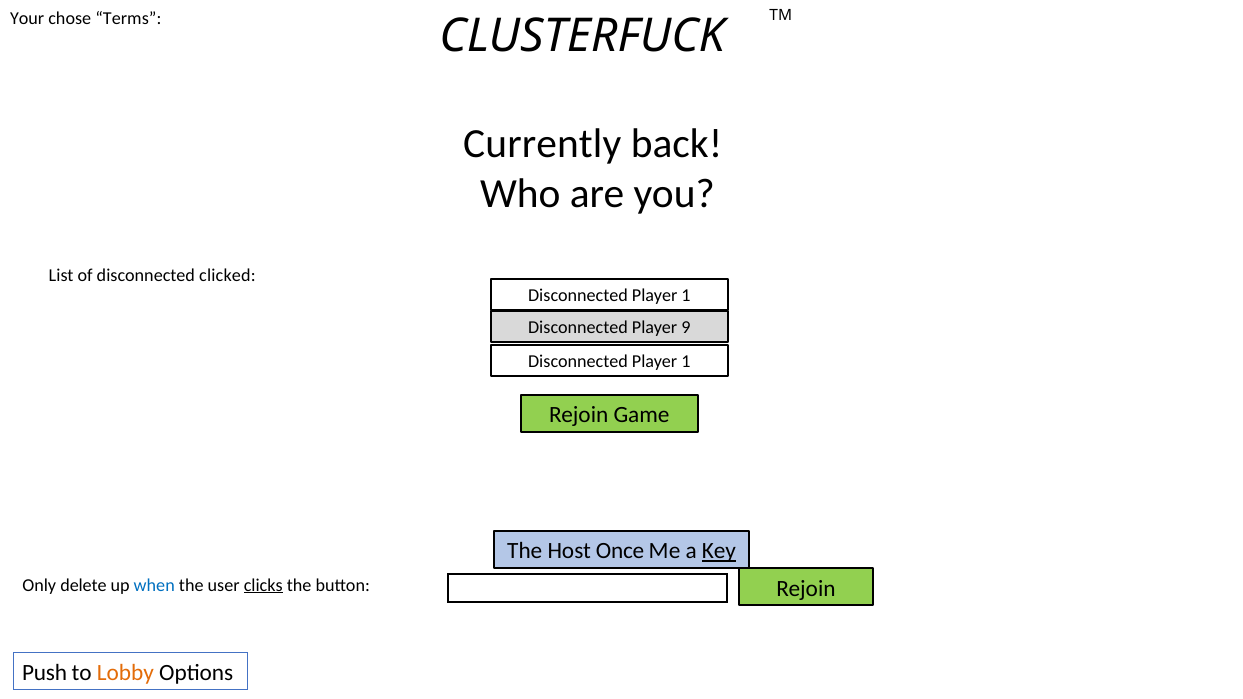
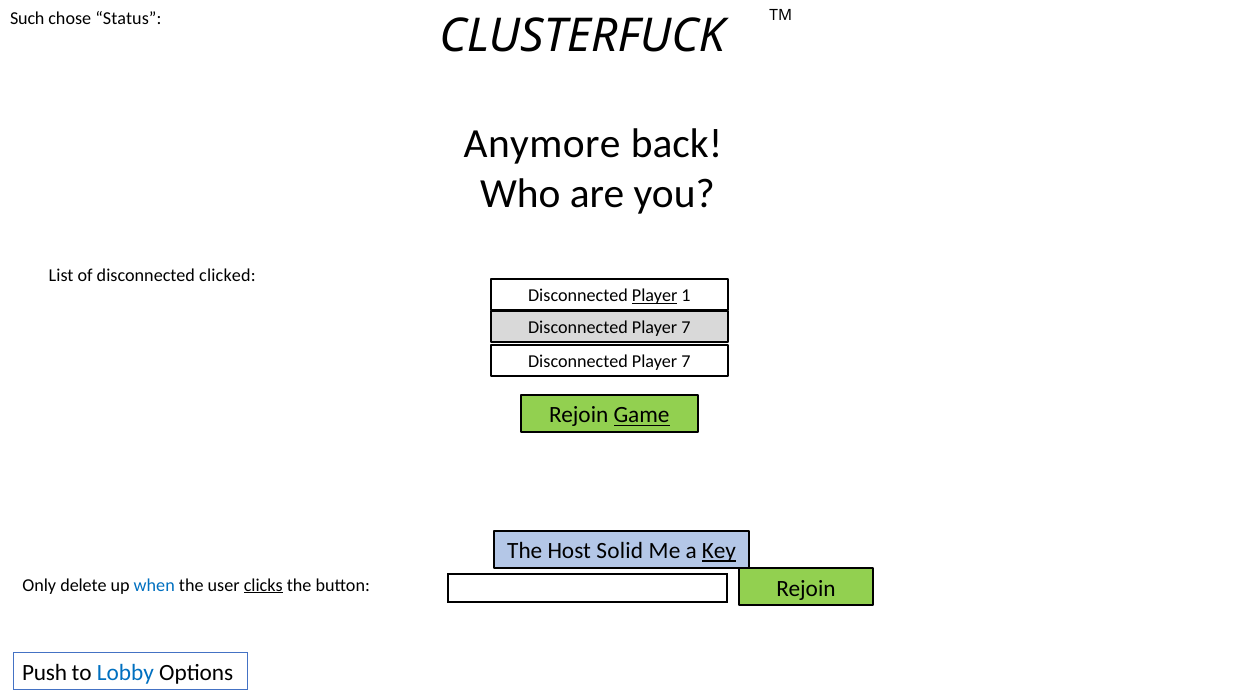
Your: Your -> Such
Terms: Terms -> Status
Currently: Currently -> Anymore
Player at (655, 296) underline: none -> present
9 at (686, 328): 9 -> 7
1 at (686, 362): 1 -> 7
Game underline: none -> present
Once: Once -> Solid
Lobby colour: orange -> blue
